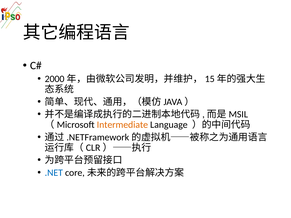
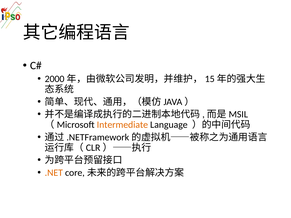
.NET colour: blue -> orange
